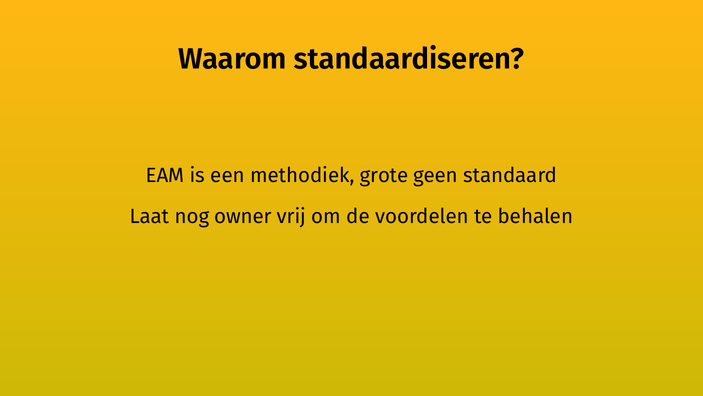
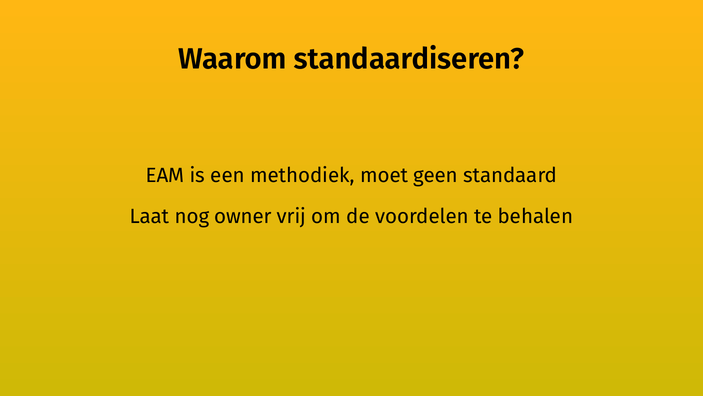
grote: grote -> moet
